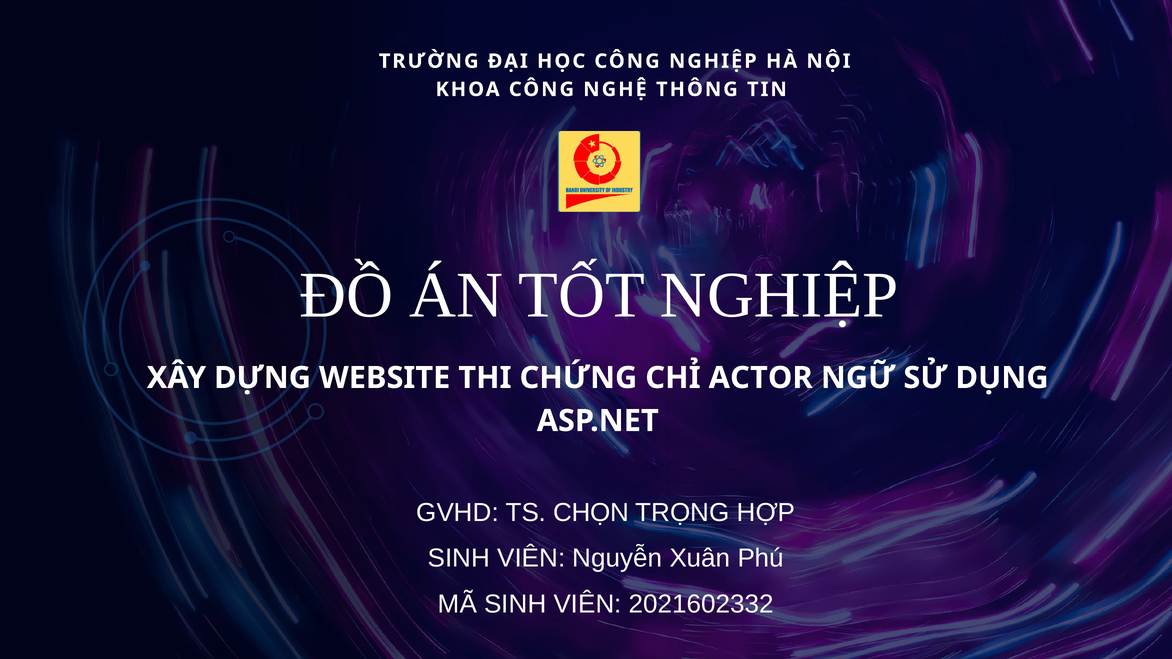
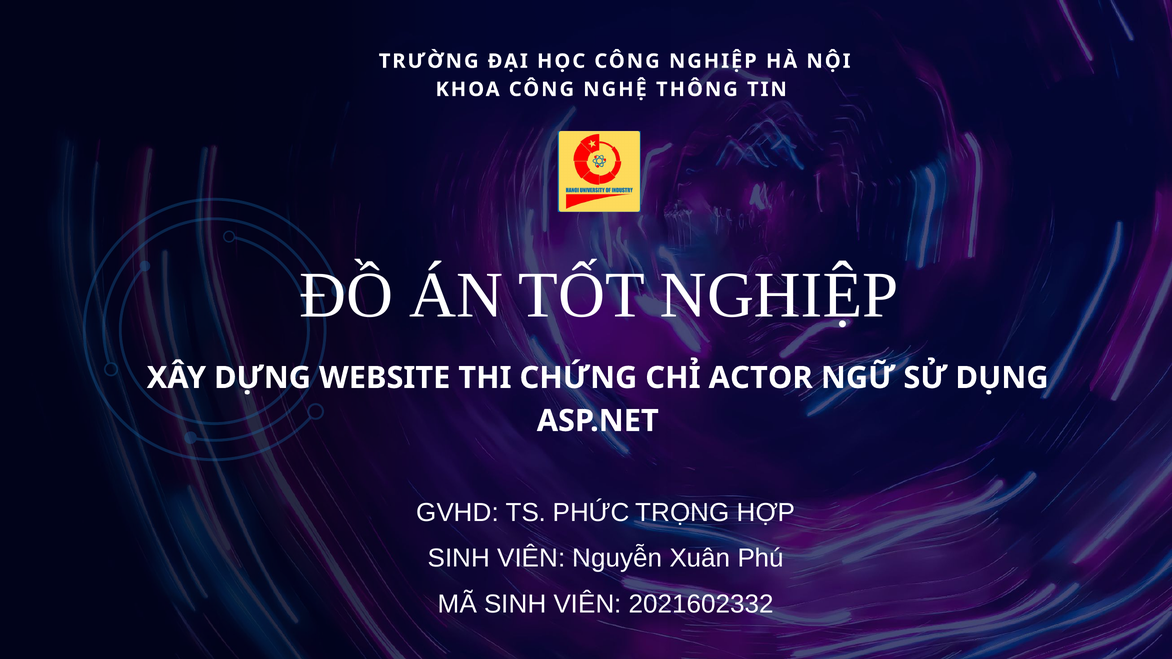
CHỌN: CHỌN -> PHỨC
